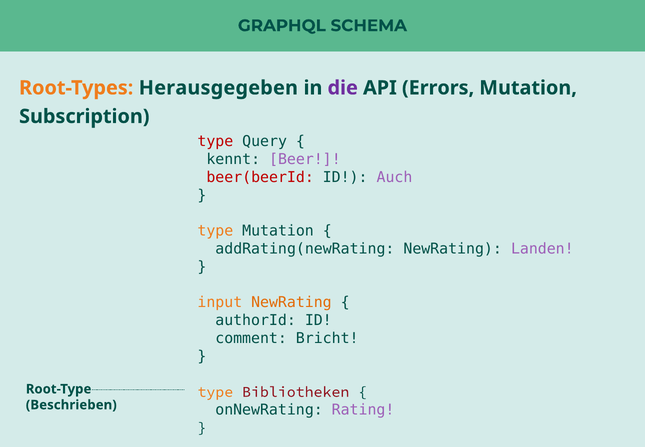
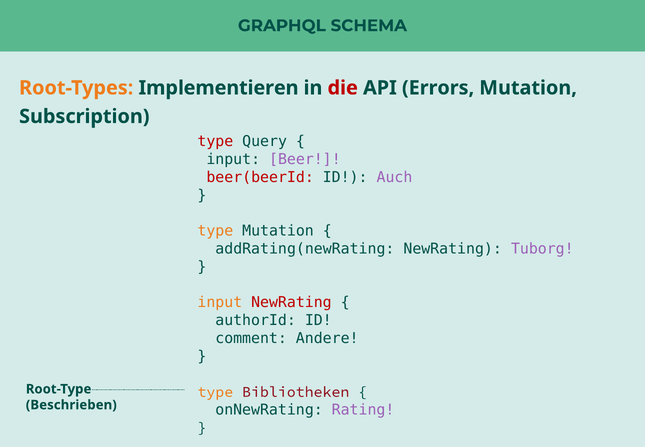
Herausgegeben: Herausgegeben -> Implementieren
die colour: purple -> red
kennt at (233, 159): kennt -> input
Landen: Landen -> Tuborg
NewRating at (291, 302) colour: orange -> red
Bricht: Bricht -> Andere
